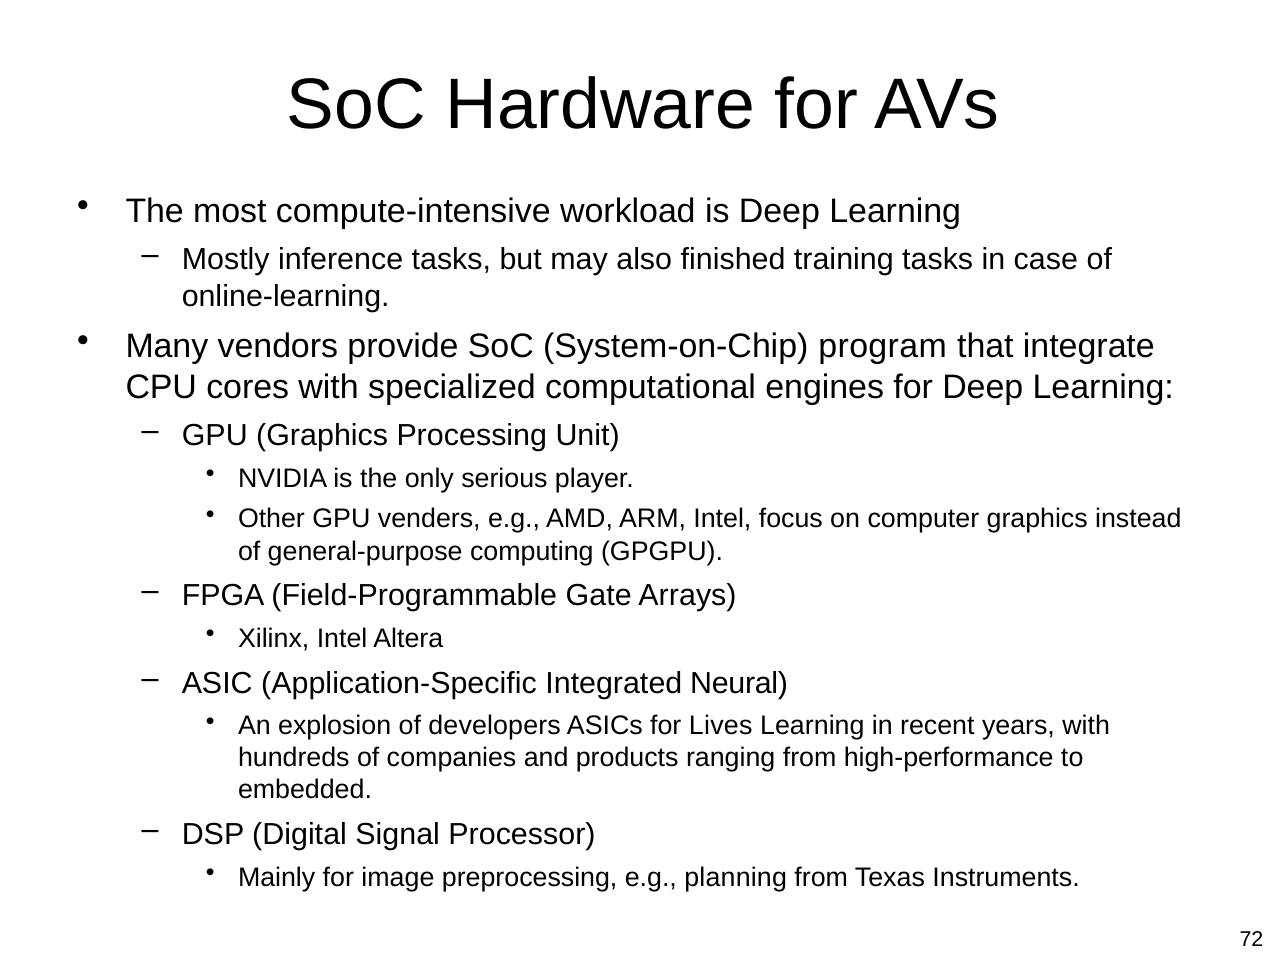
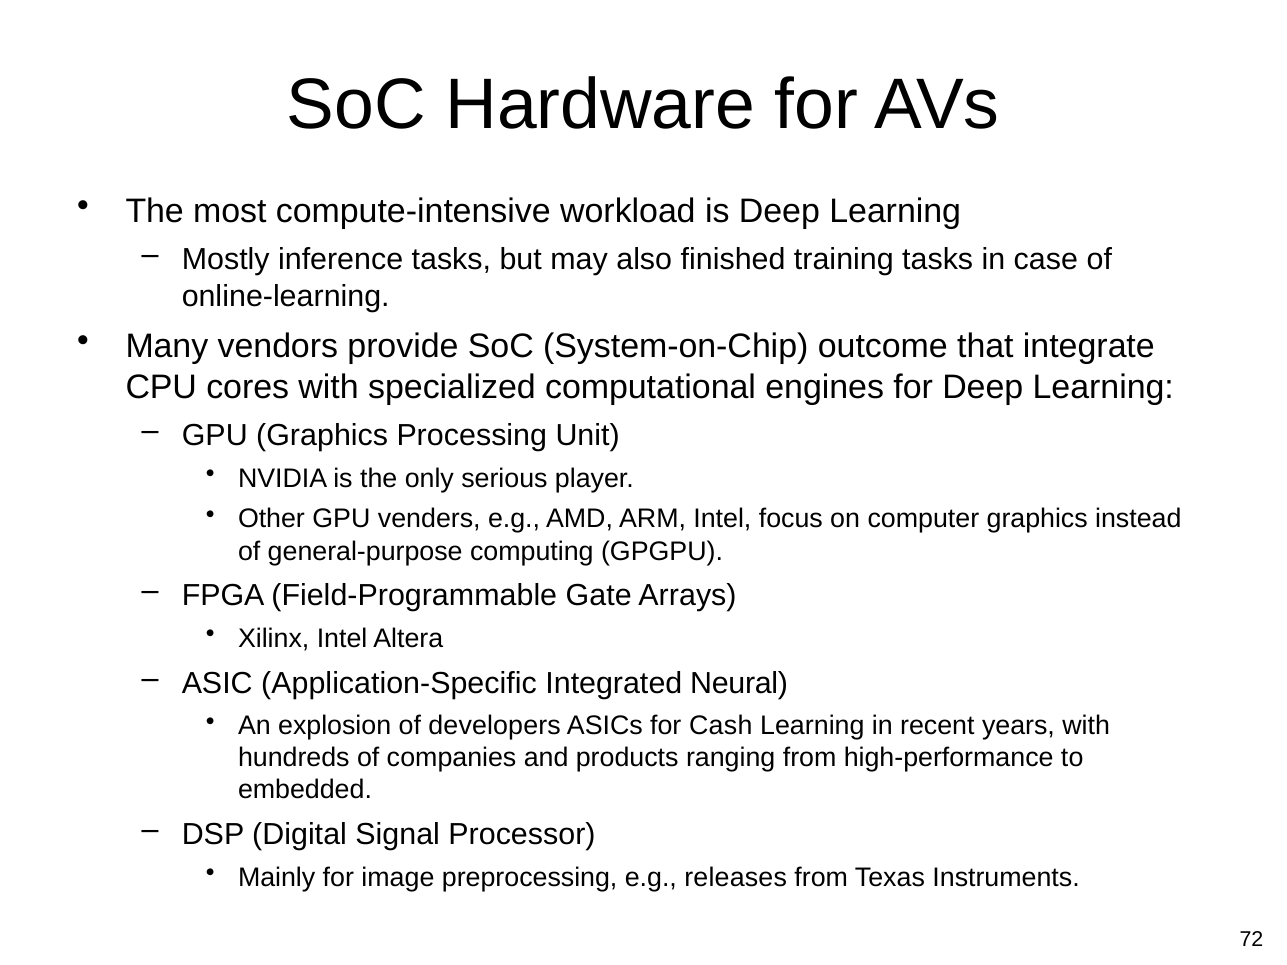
program: program -> outcome
Lives: Lives -> Cash
planning: planning -> releases
